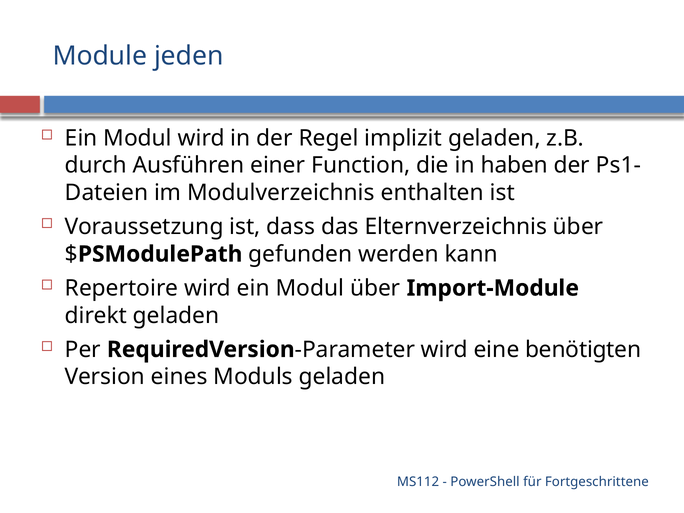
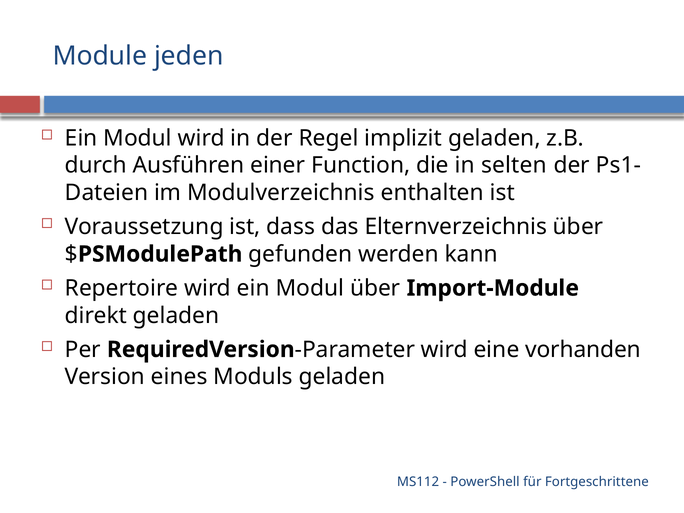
haben: haben -> selten
benötigten: benötigten -> vorhanden
